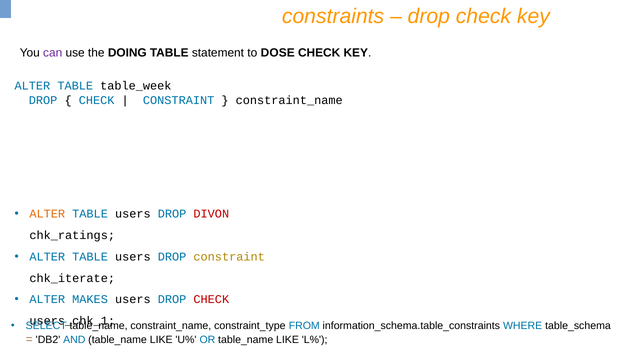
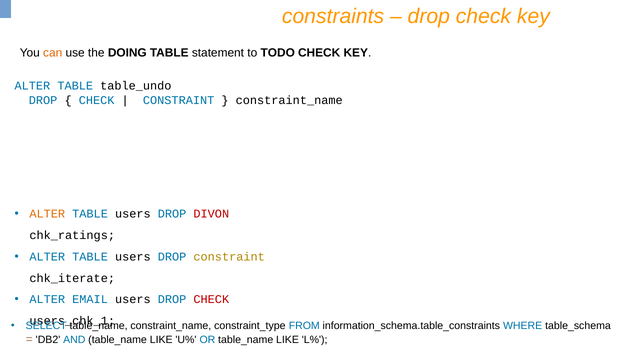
can colour: purple -> orange
DOSE: DOSE -> TODO
table_week: table_week -> table_undo
MAKES: MAKES -> EMAIL
